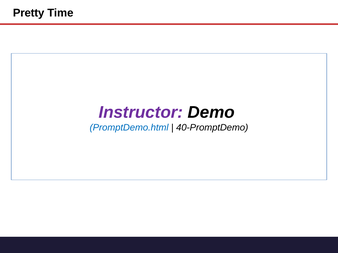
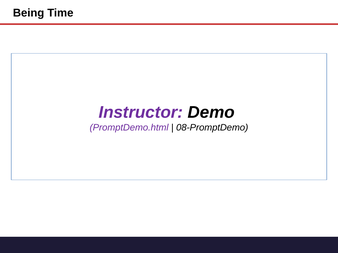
Pretty: Pretty -> Being
PromptDemo.html colour: blue -> purple
40-PromptDemo: 40-PromptDemo -> 08-PromptDemo
